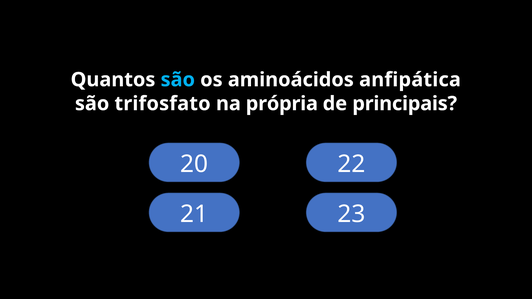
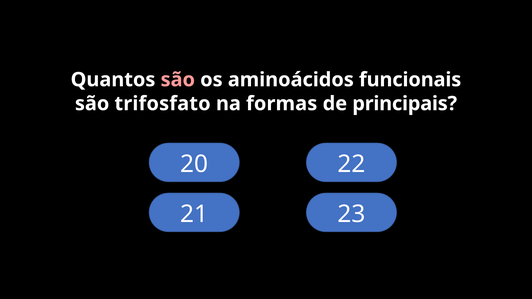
são at (178, 80) colour: light blue -> pink
anfipática: anfipática -> funcionais
própria: própria -> formas
